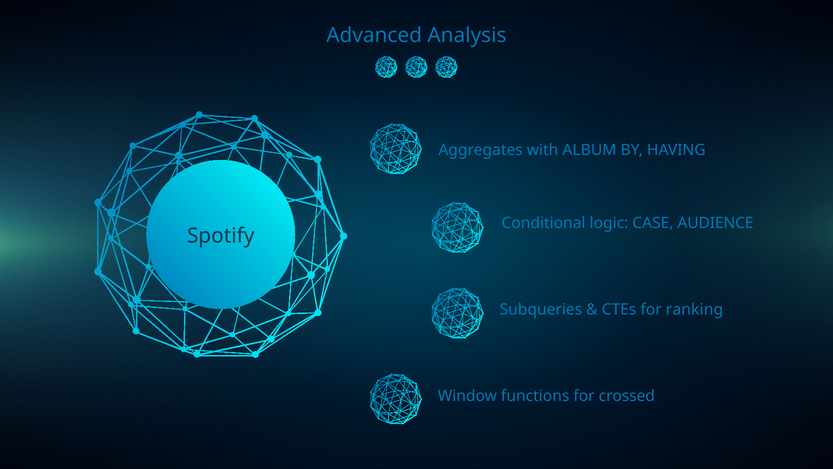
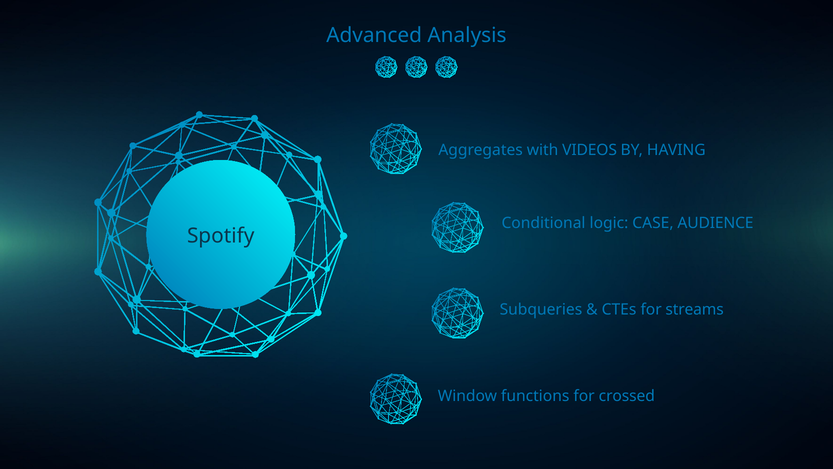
ALBUM: ALBUM -> VIDEOS
ranking: ranking -> streams
